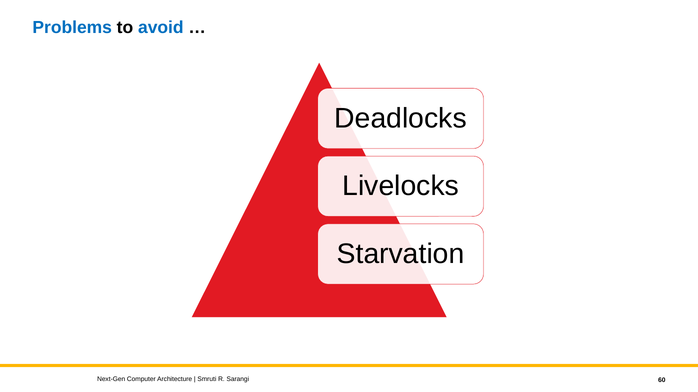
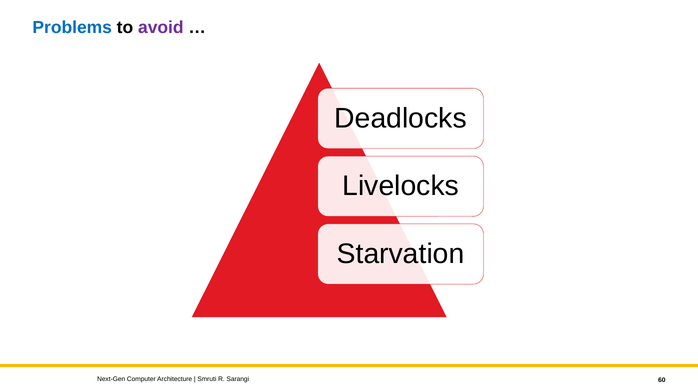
avoid colour: blue -> purple
